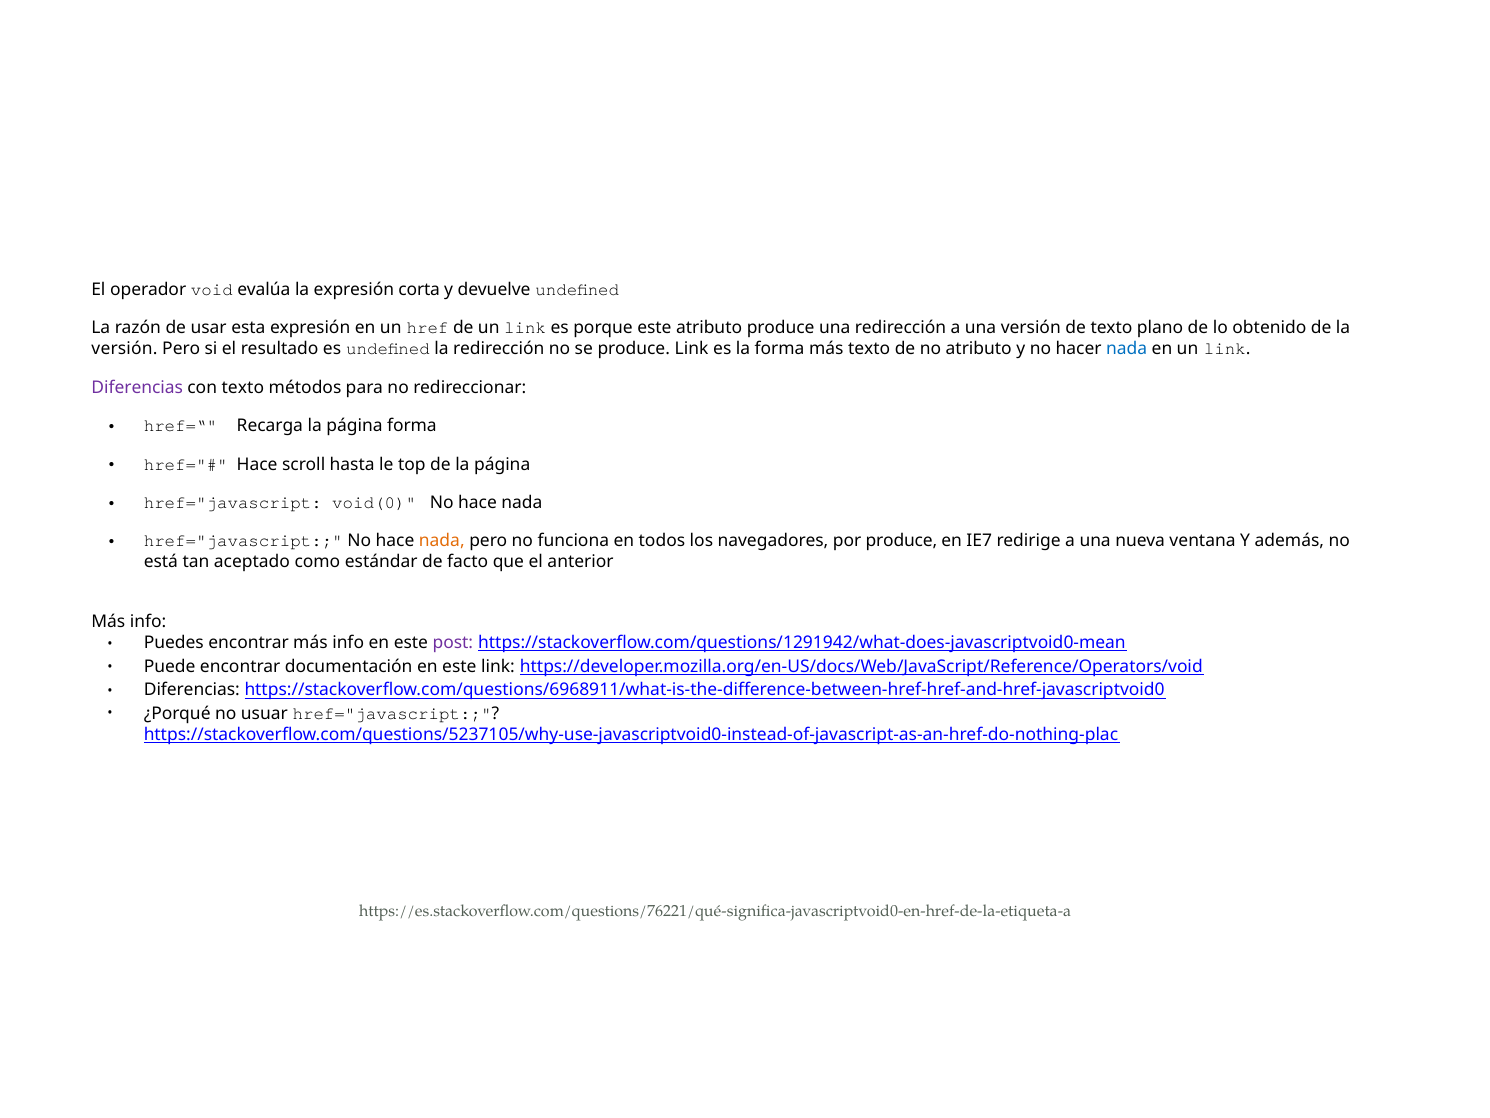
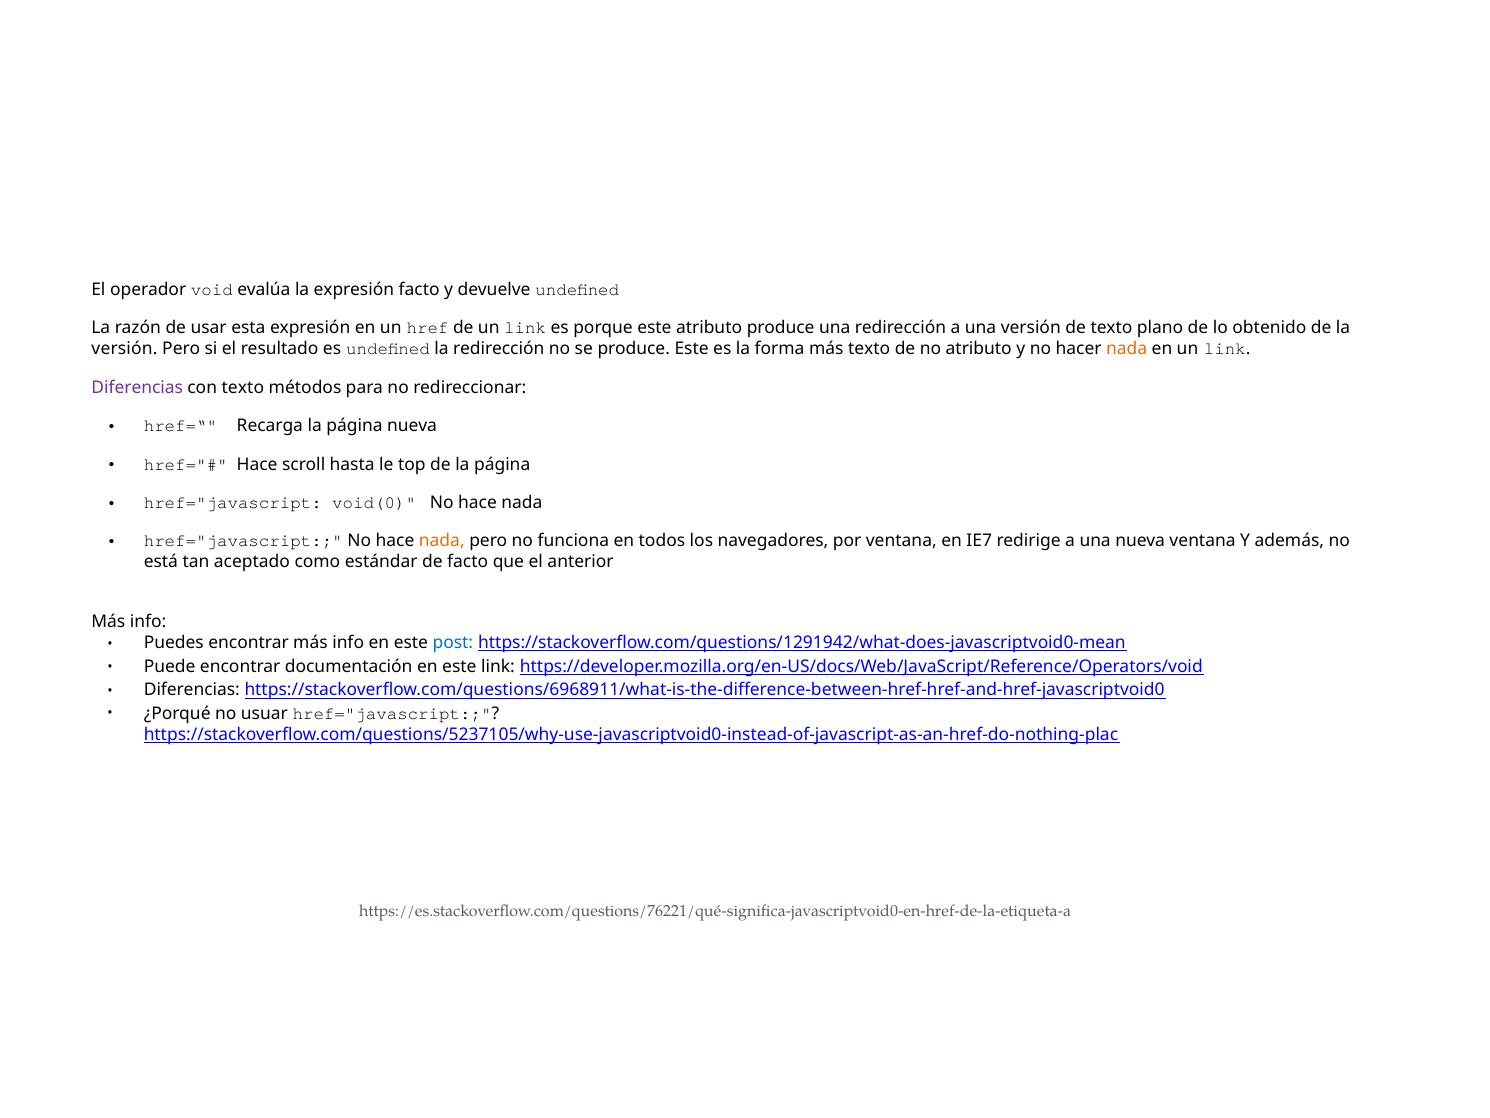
expresión corta: corta -> facto
produce Link: Link -> Este
nada at (1127, 349) colour: blue -> orange
página forma: forma -> nueva
por produce: produce -> ventana
post colour: purple -> blue
